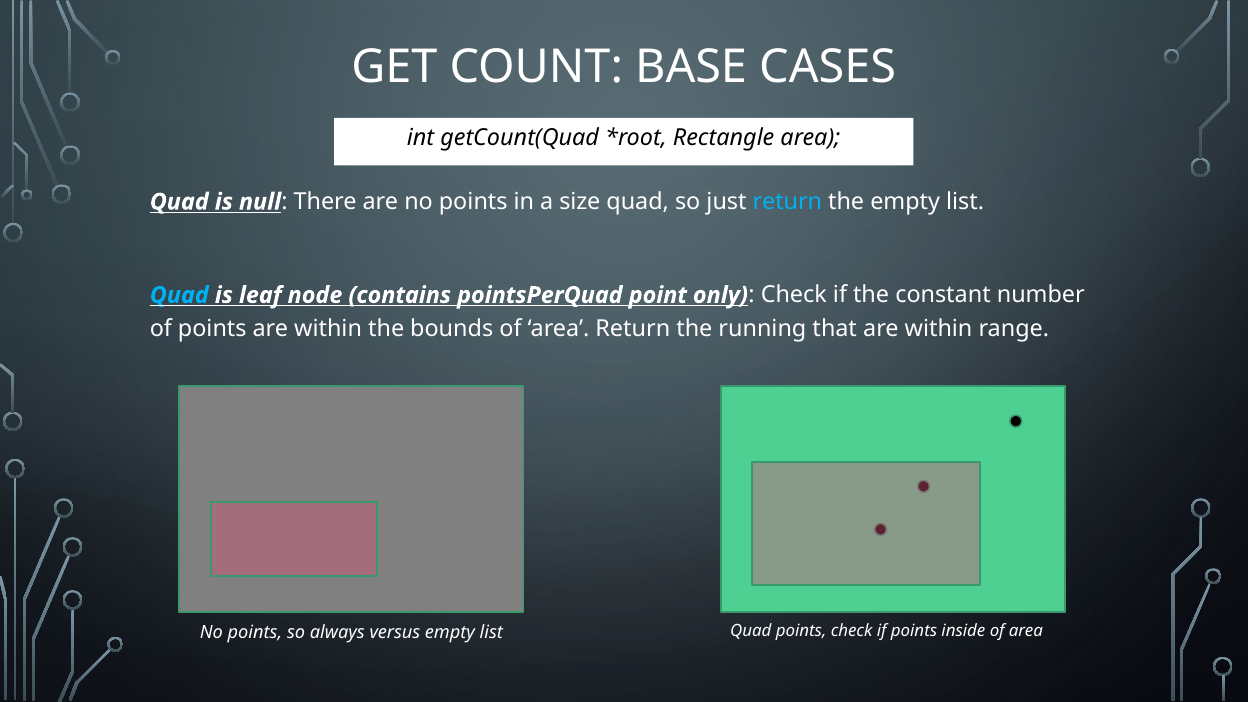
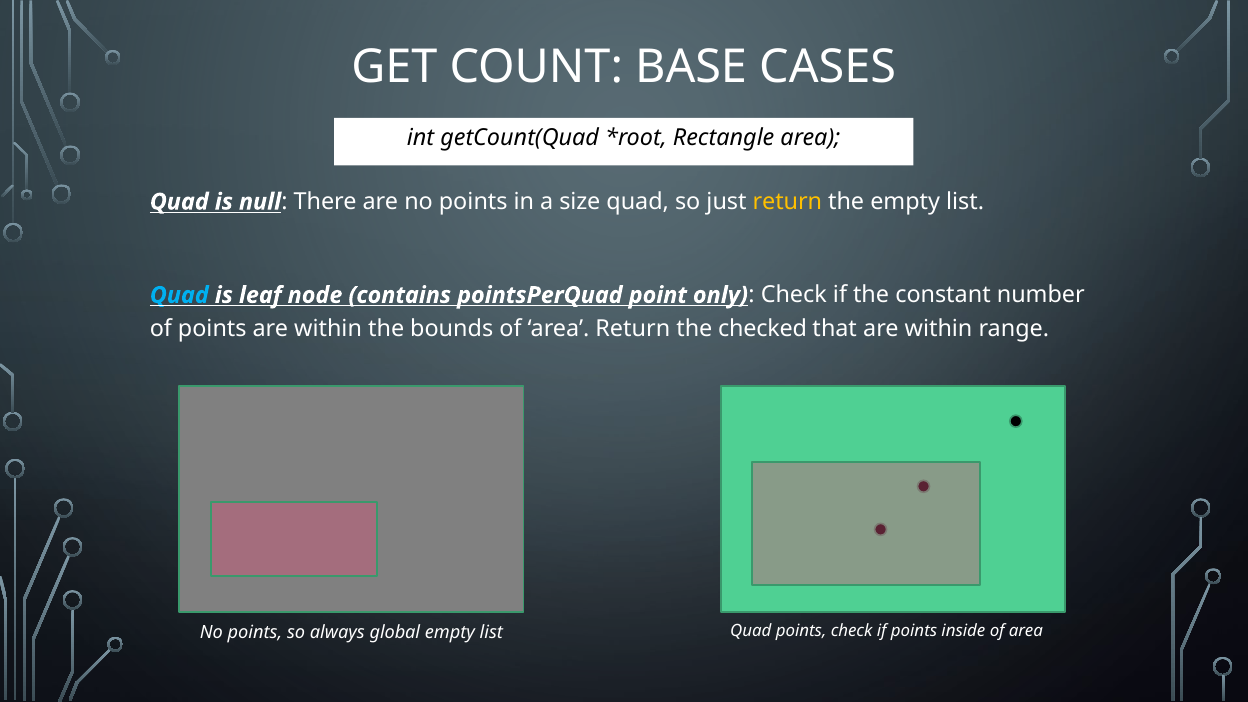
return at (787, 202) colour: light blue -> yellow
running: running -> checked
versus: versus -> global
